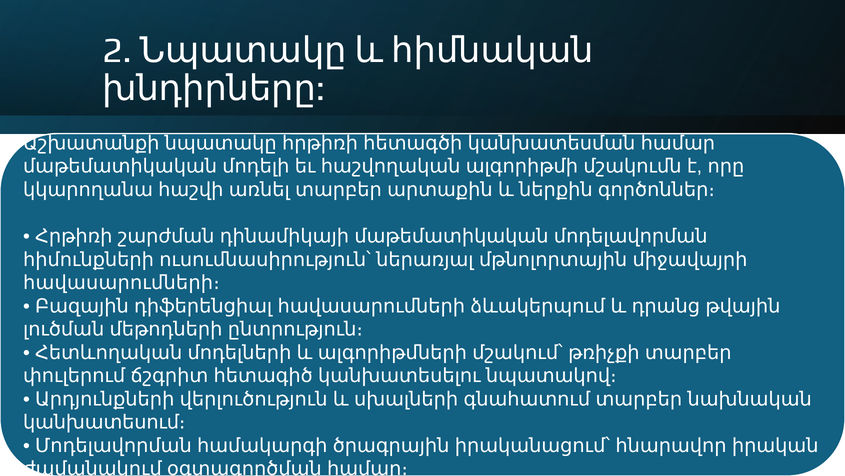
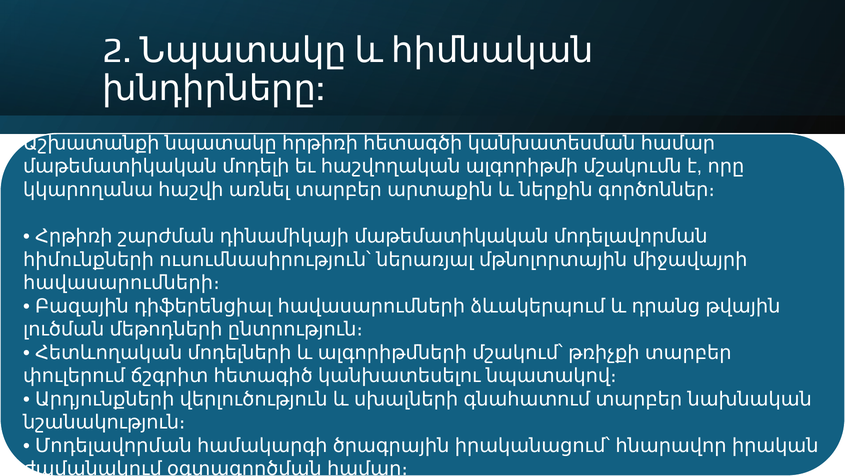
կանխատեսում։: կանխատեսում։ -> նշանակություն։
